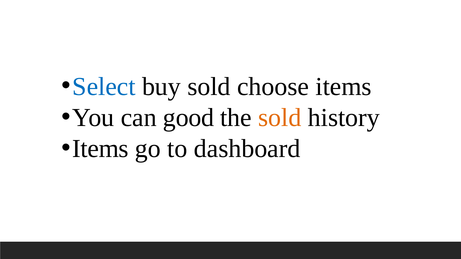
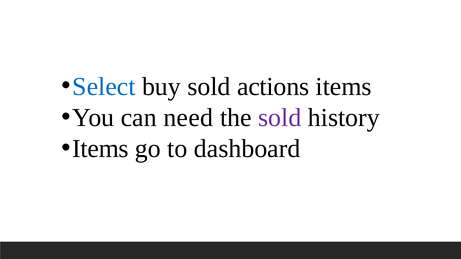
choose: choose -> actions
good: good -> need
sold at (280, 118) colour: orange -> purple
